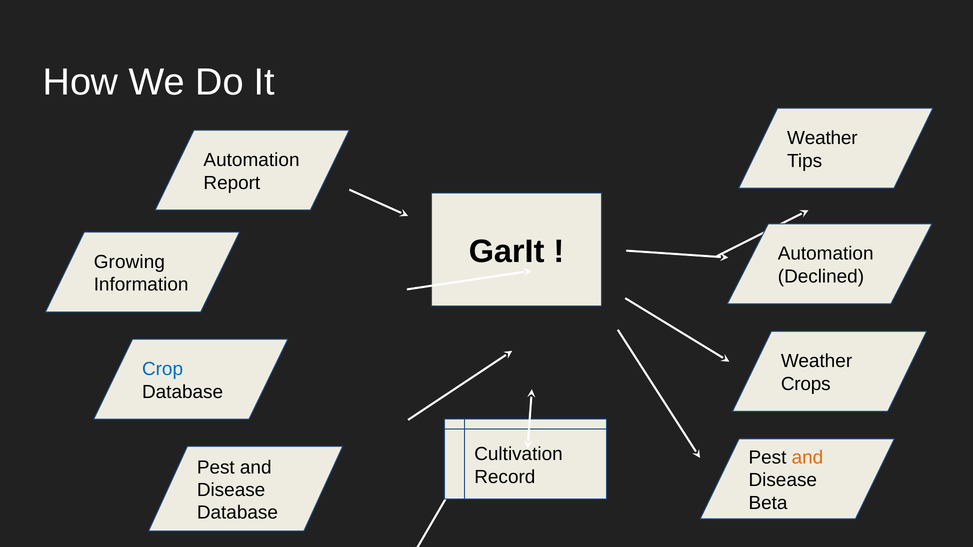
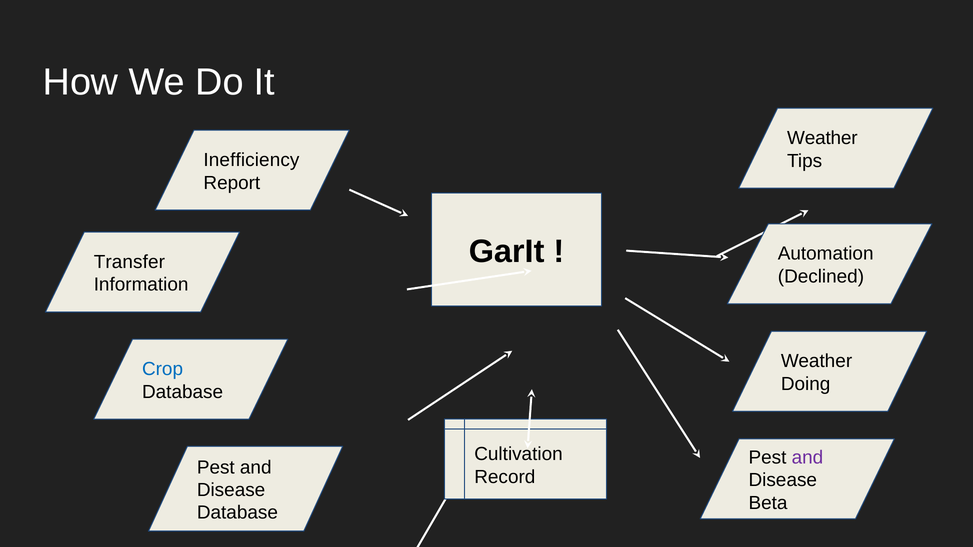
Automation at (252, 160): Automation -> Inefficiency
Growing: Growing -> Transfer
Crops: Crops -> Doing
and at (807, 458) colour: orange -> purple
